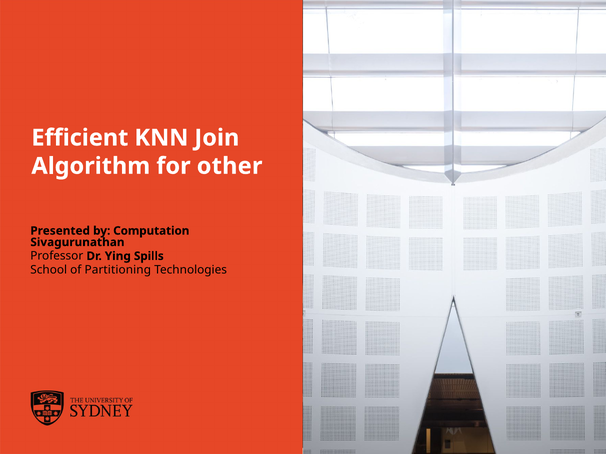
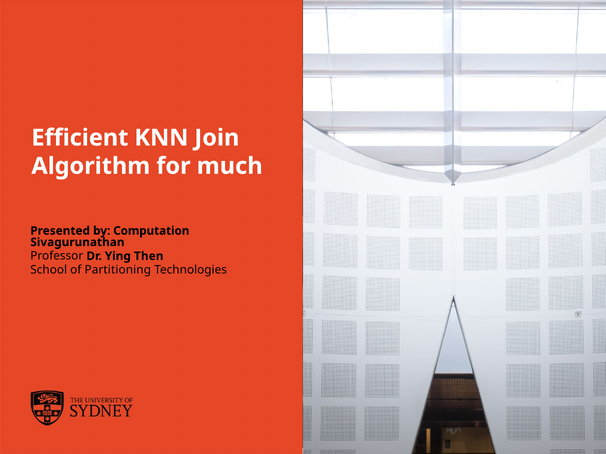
other: other -> much
Spills: Spills -> Then
